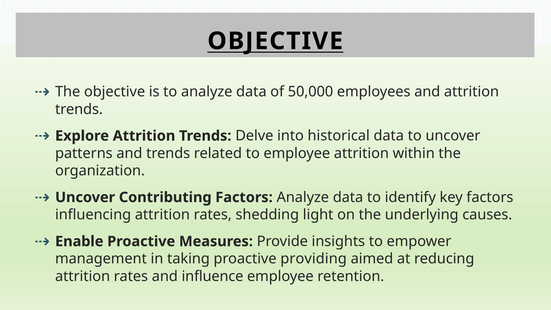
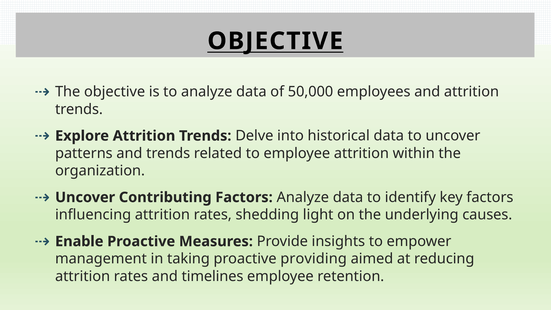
influence: influence -> timelines
